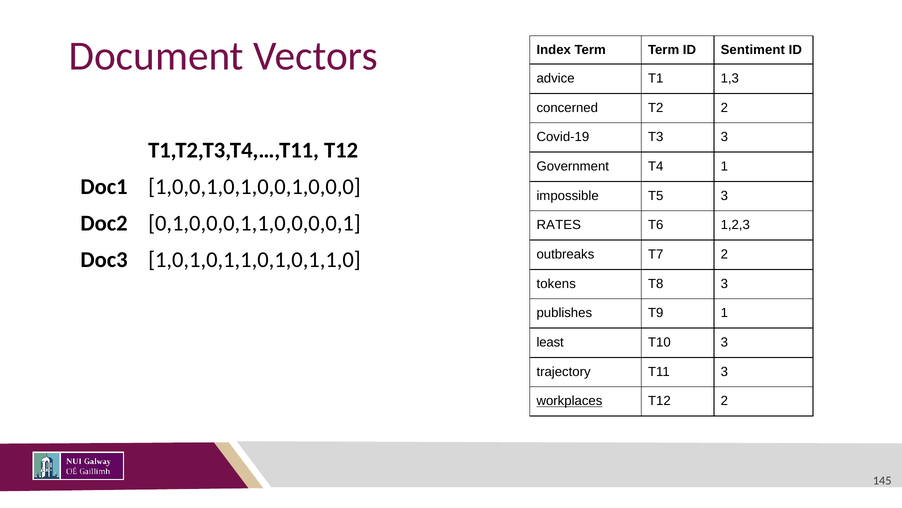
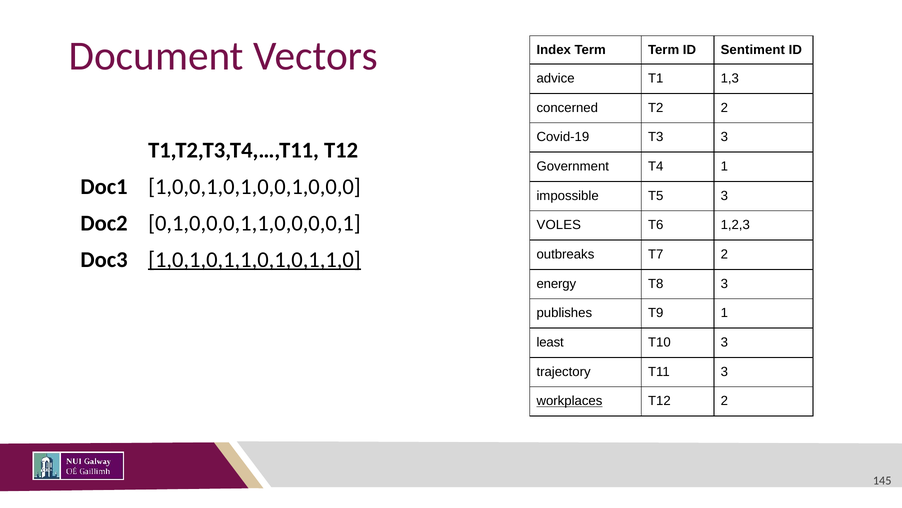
RATES: RATES -> VOLES
1,0,1,0,1,1,0,1,0,1,1,0 underline: none -> present
tokens: tokens -> energy
